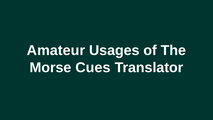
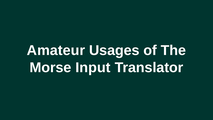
Cues: Cues -> Input
